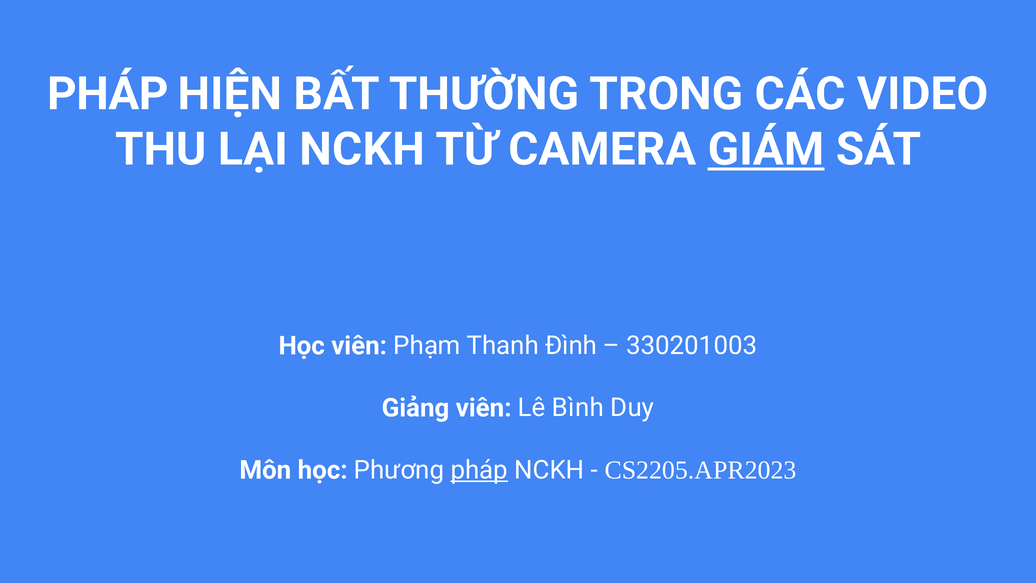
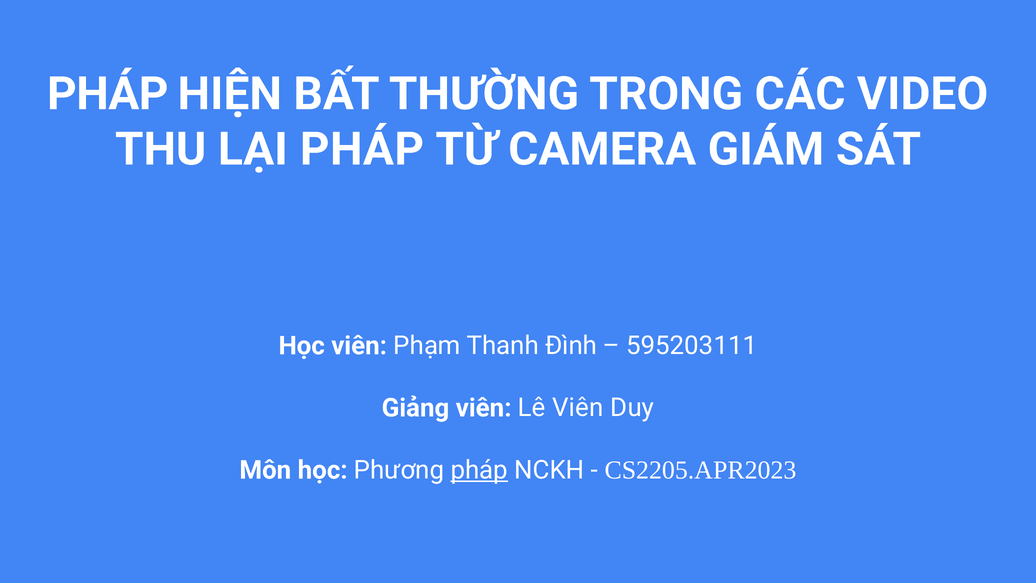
LẠI NCKH: NCKH -> PHÁP
GIÁM underline: present -> none
330201003: 330201003 -> 595203111
Lê Bình: Bình -> Viên
